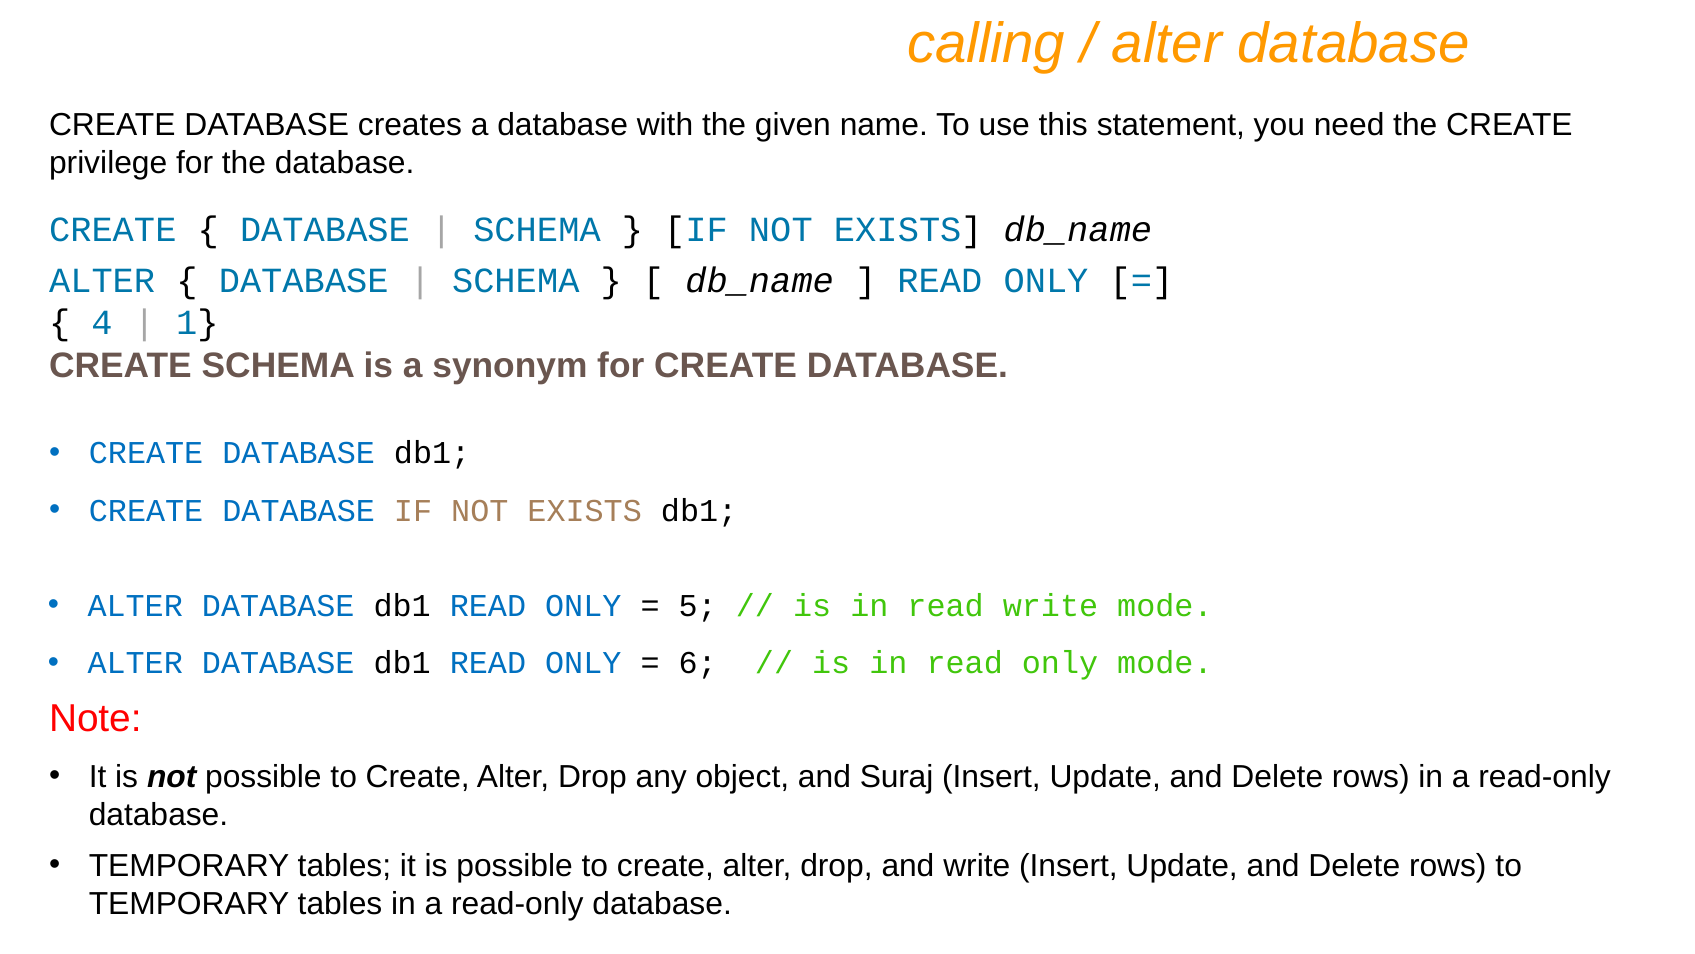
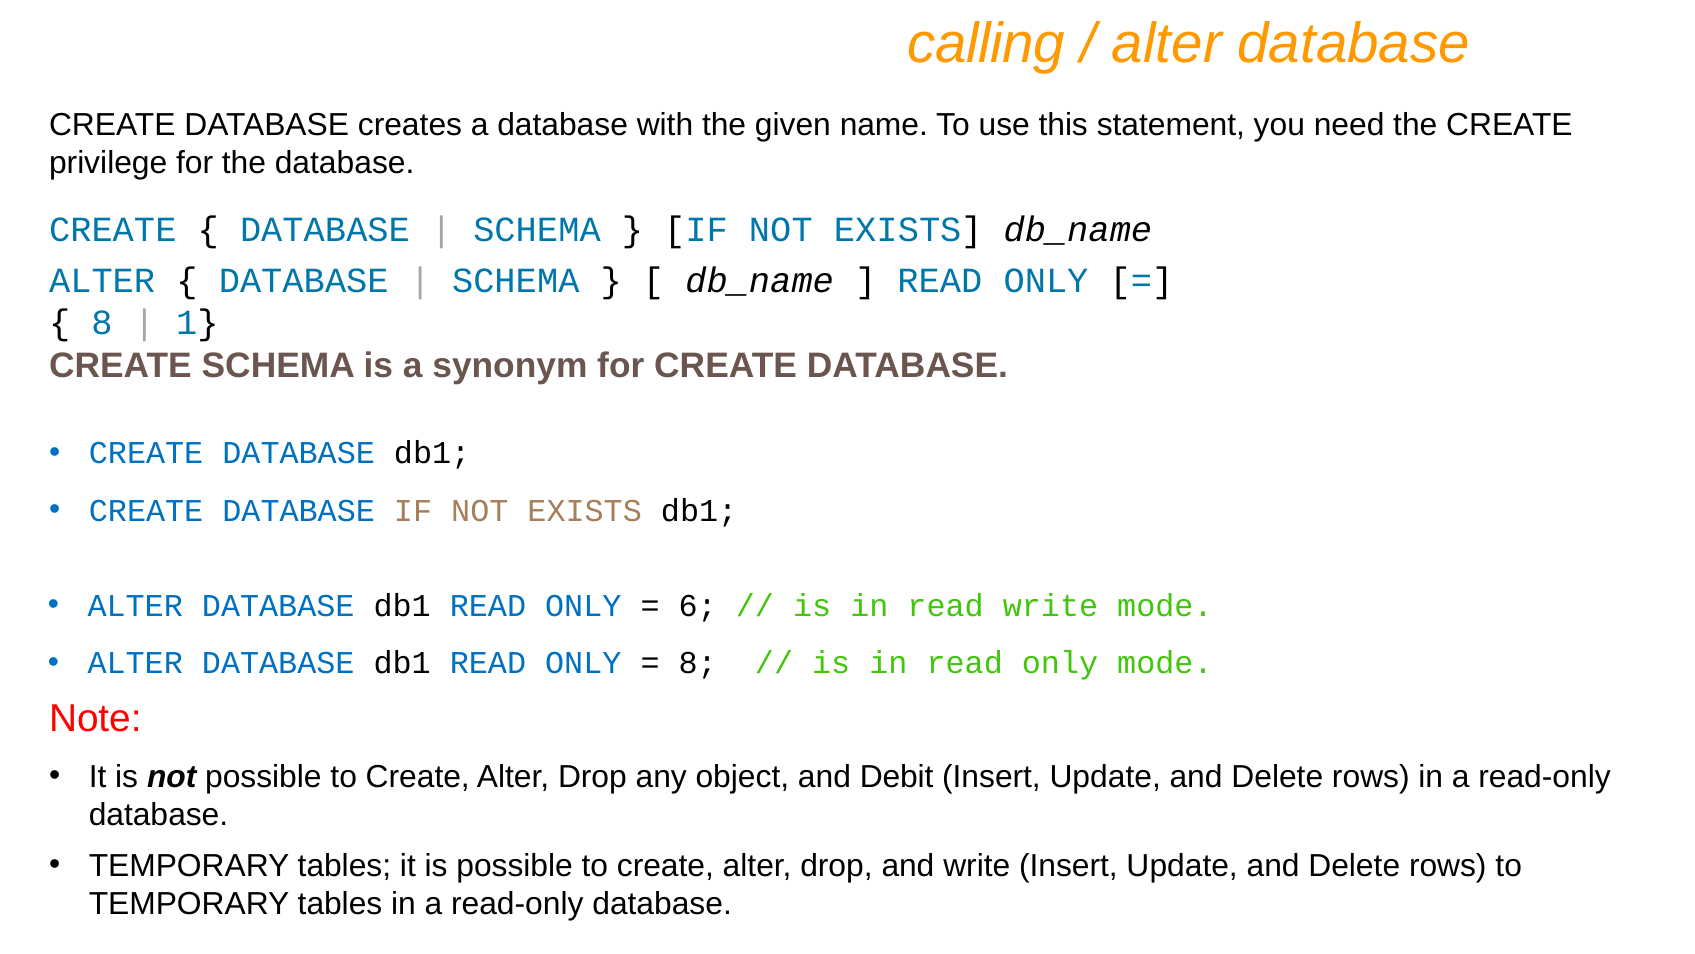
4 at (102, 323): 4 -> 8
5: 5 -> 6
6 at (698, 663): 6 -> 8
Suraj: Suraj -> Debit
